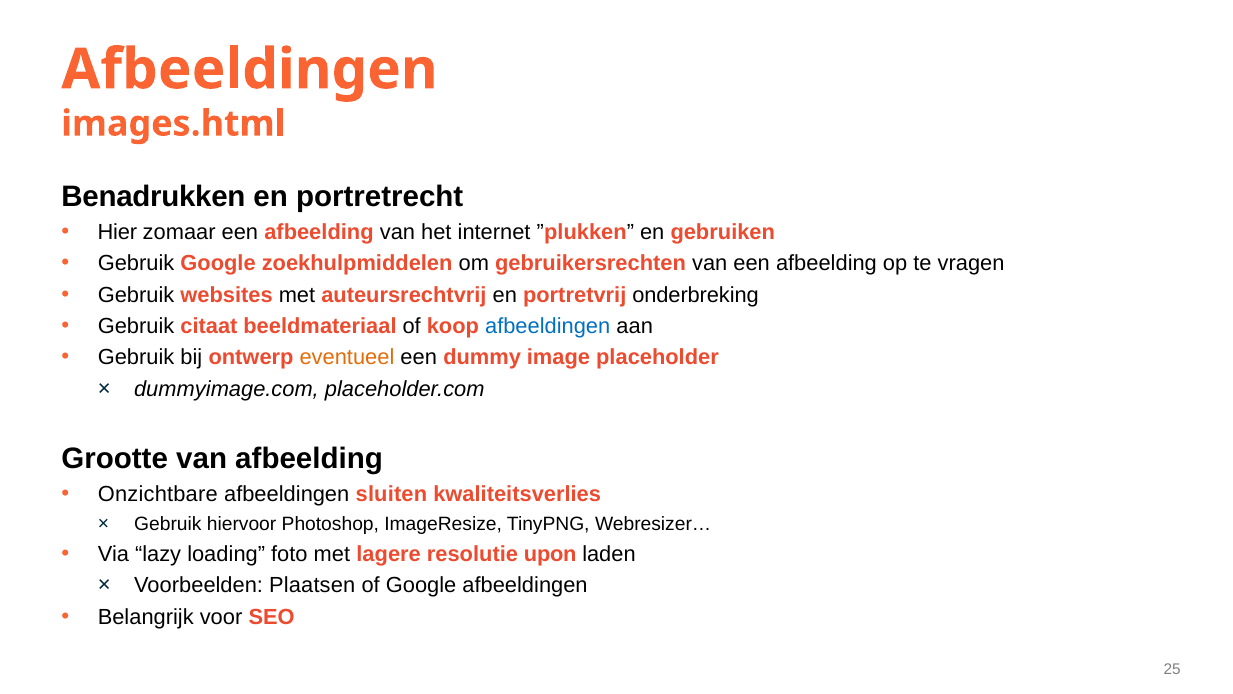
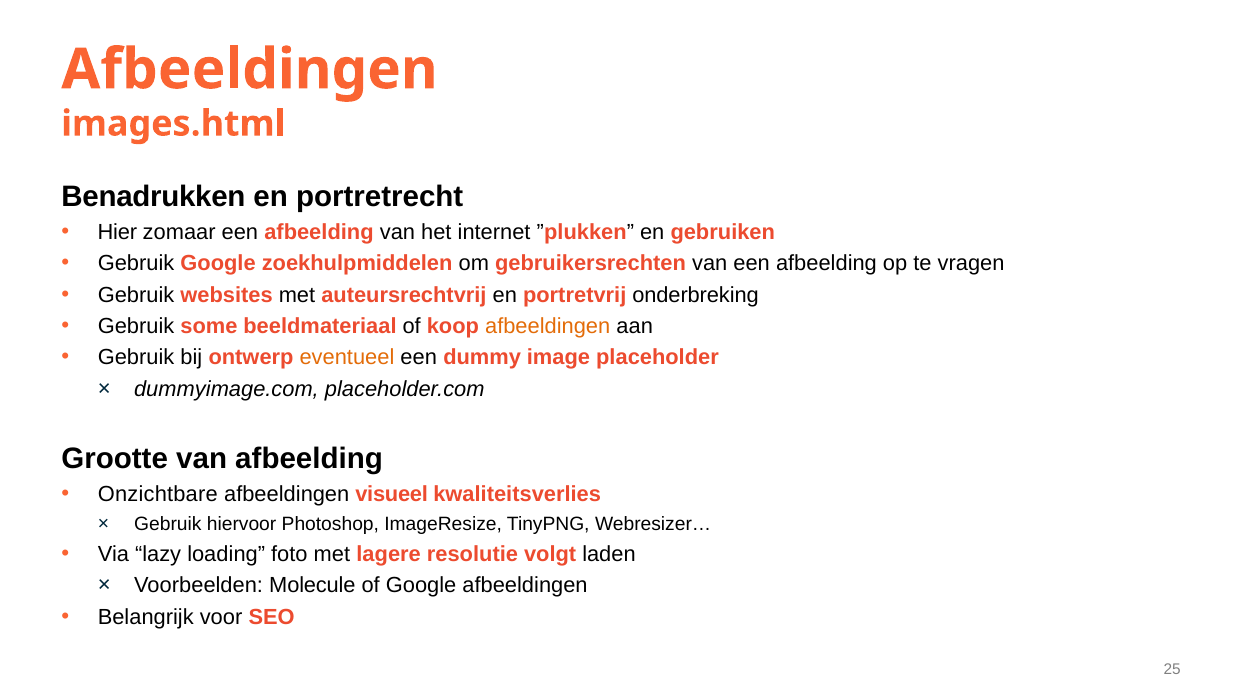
citaat: citaat -> some
afbeeldingen at (548, 326) colour: blue -> orange
sluiten: sluiten -> visueel
upon: upon -> volgt
Plaatsen: Plaatsen -> Molecule
